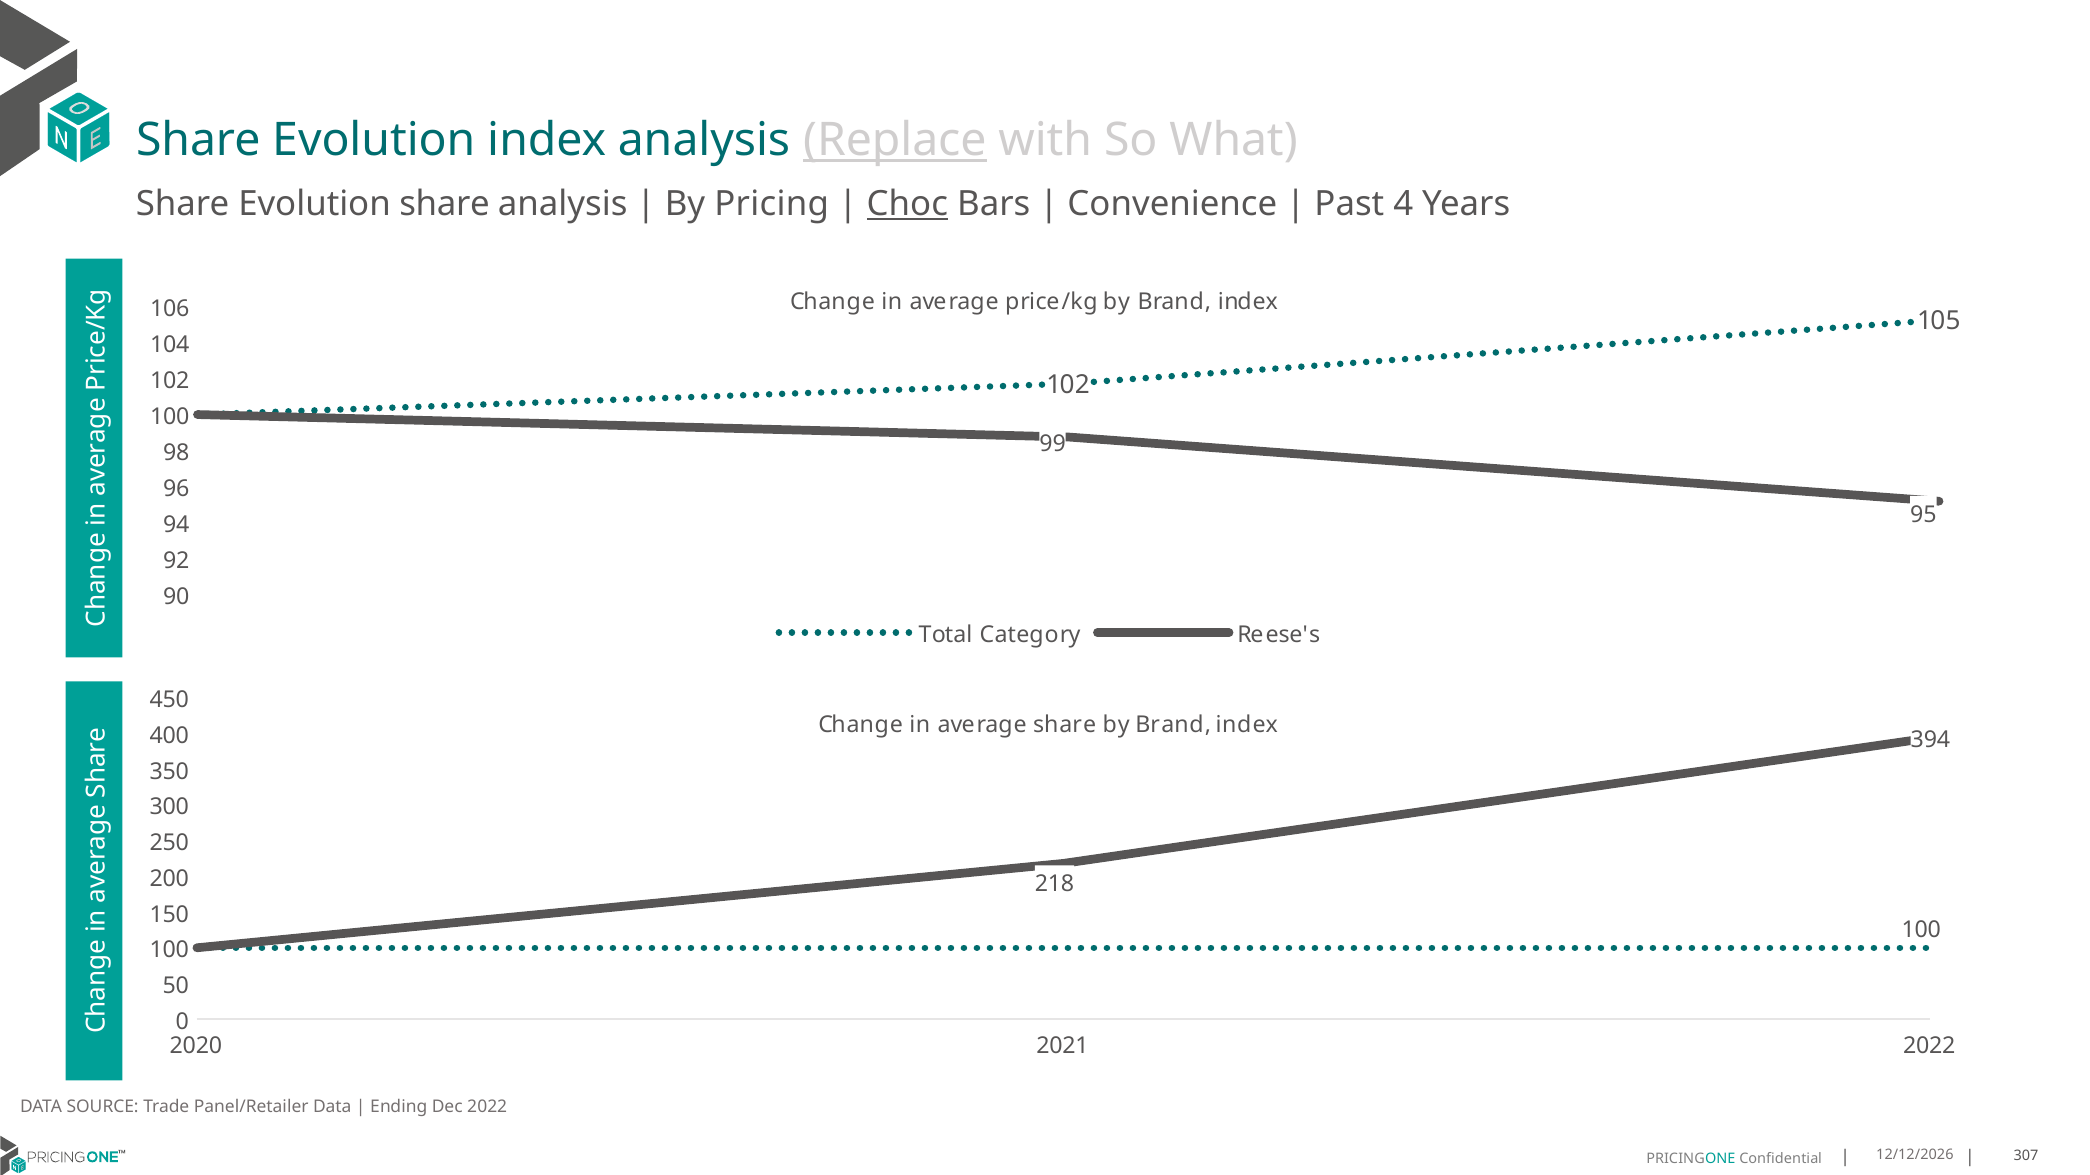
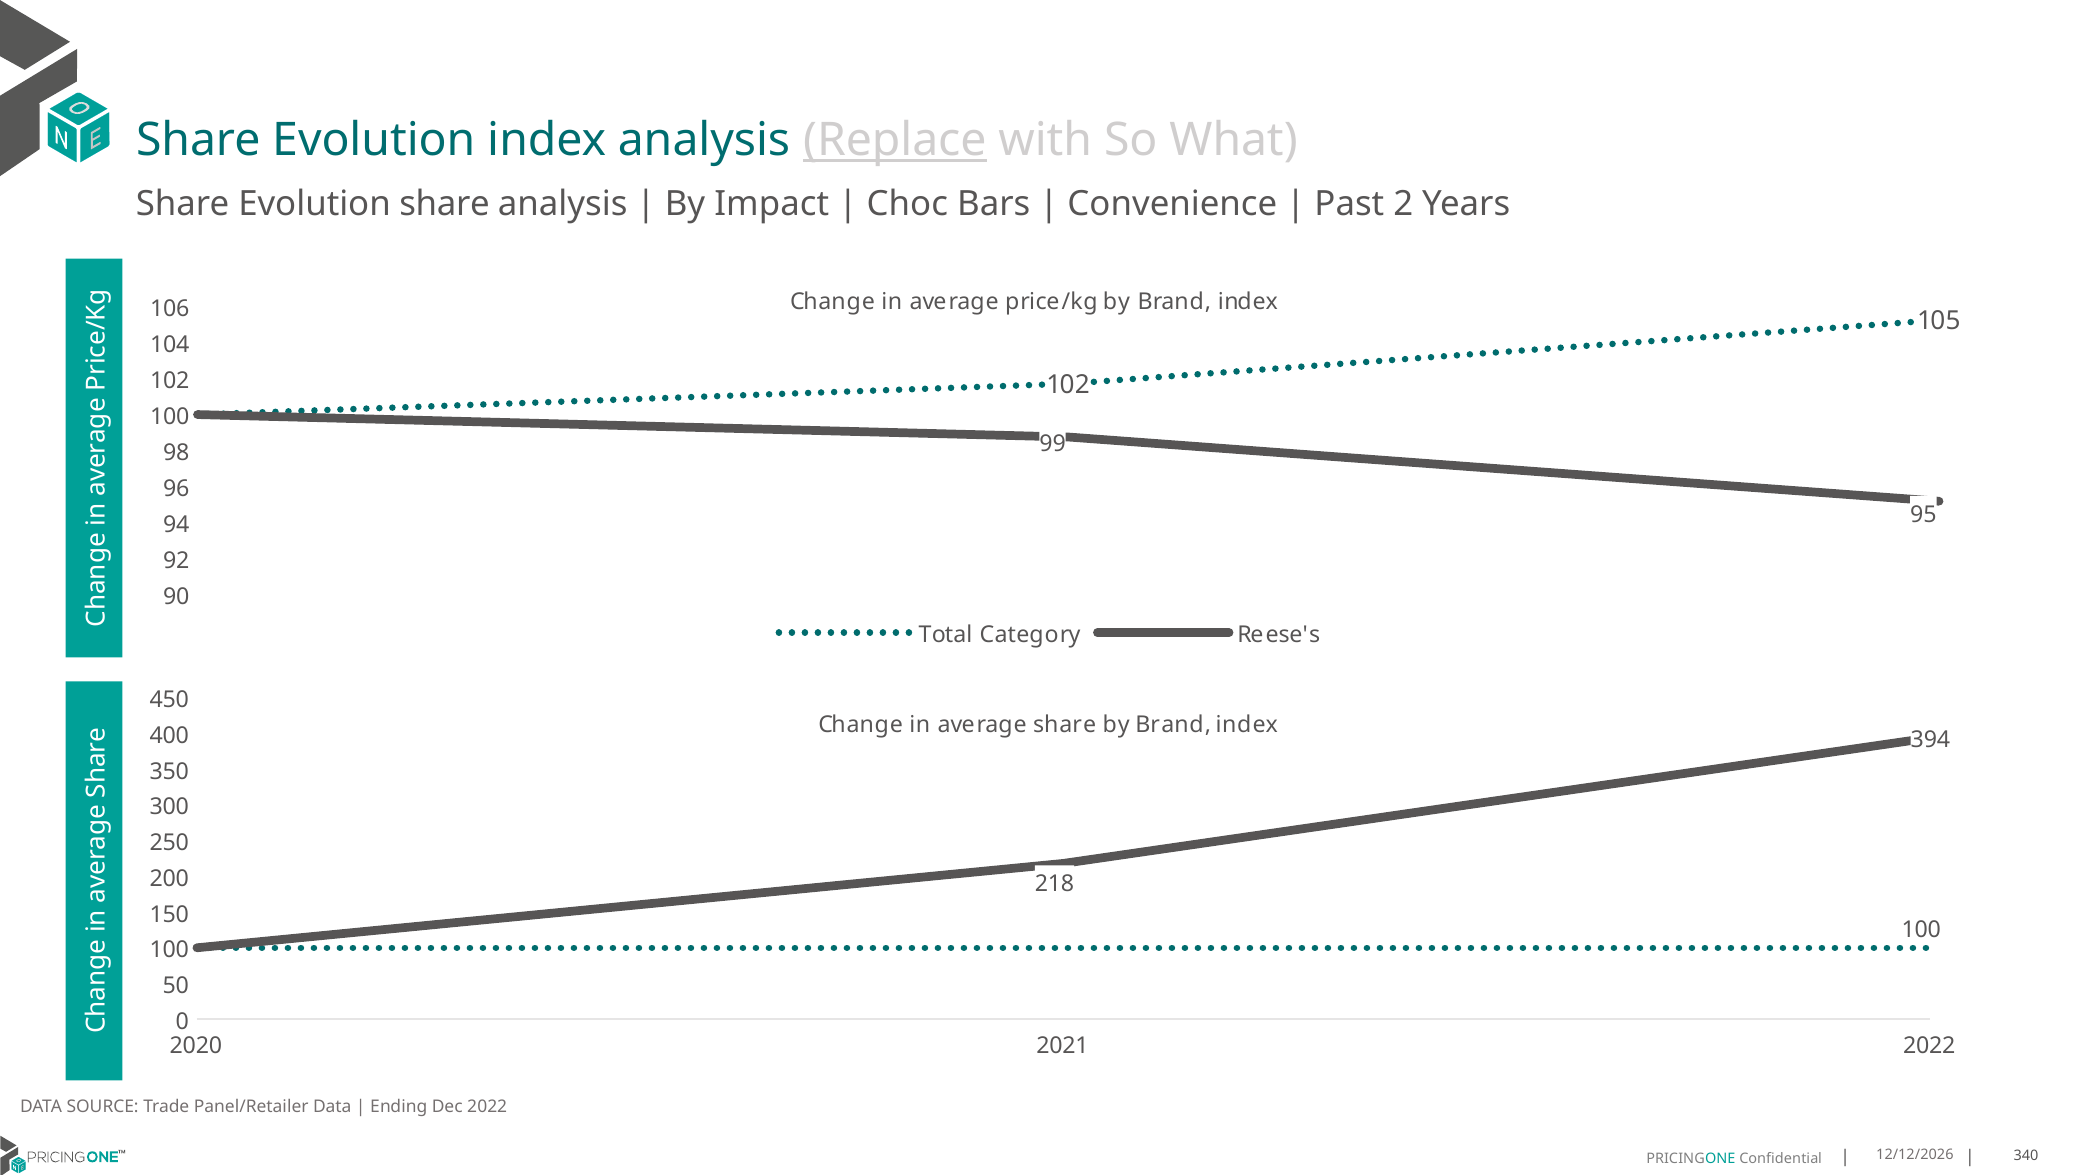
Pricing: Pricing -> Impact
Choc underline: present -> none
4: 4 -> 2
307: 307 -> 340
